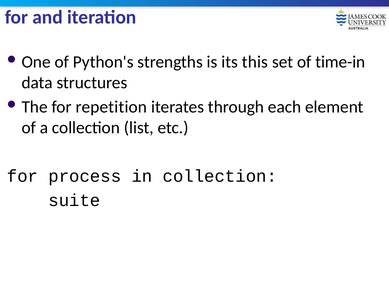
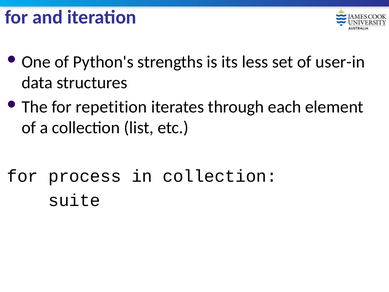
this: this -> less
time-in: time-in -> user-in
